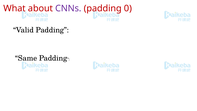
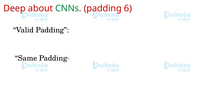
What: What -> Deep
CNNs colour: purple -> green
0: 0 -> 6
